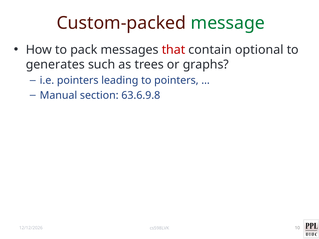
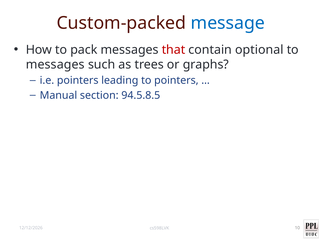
message colour: green -> blue
generates at (55, 65): generates -> messages
63.6.9.8: 63.6.9.8 -> 94.5.8.5
